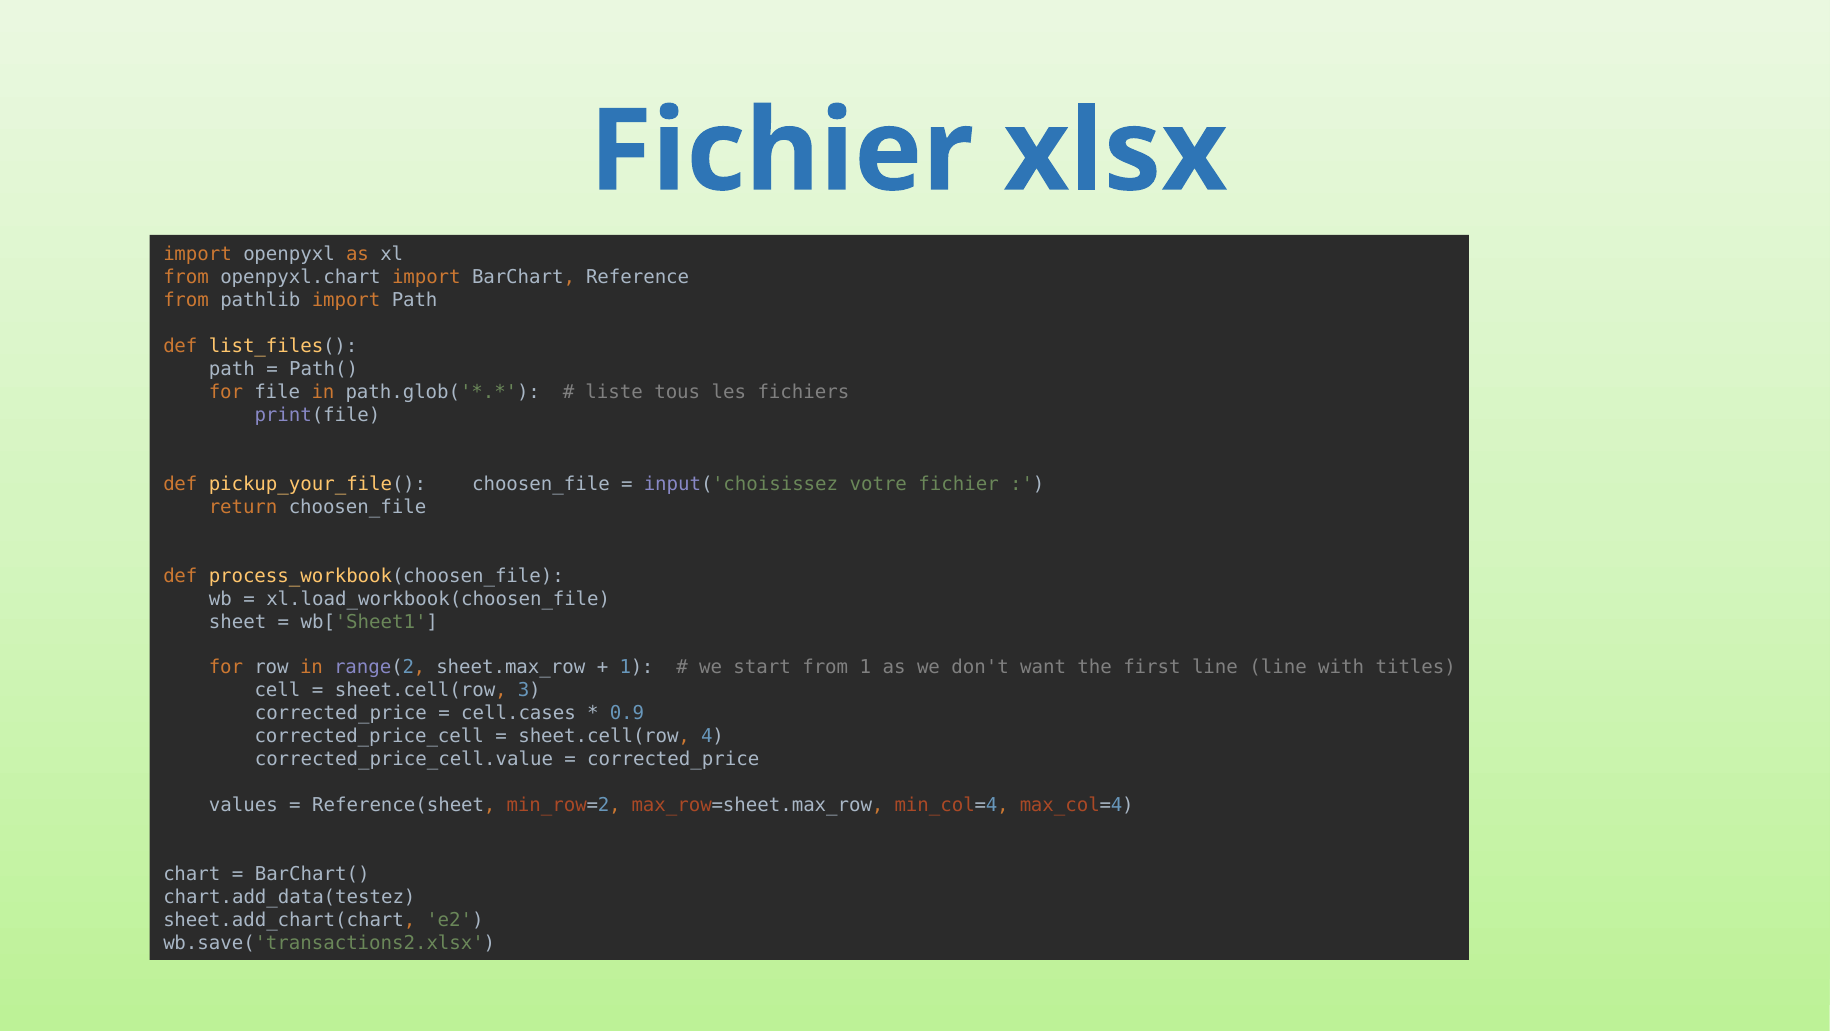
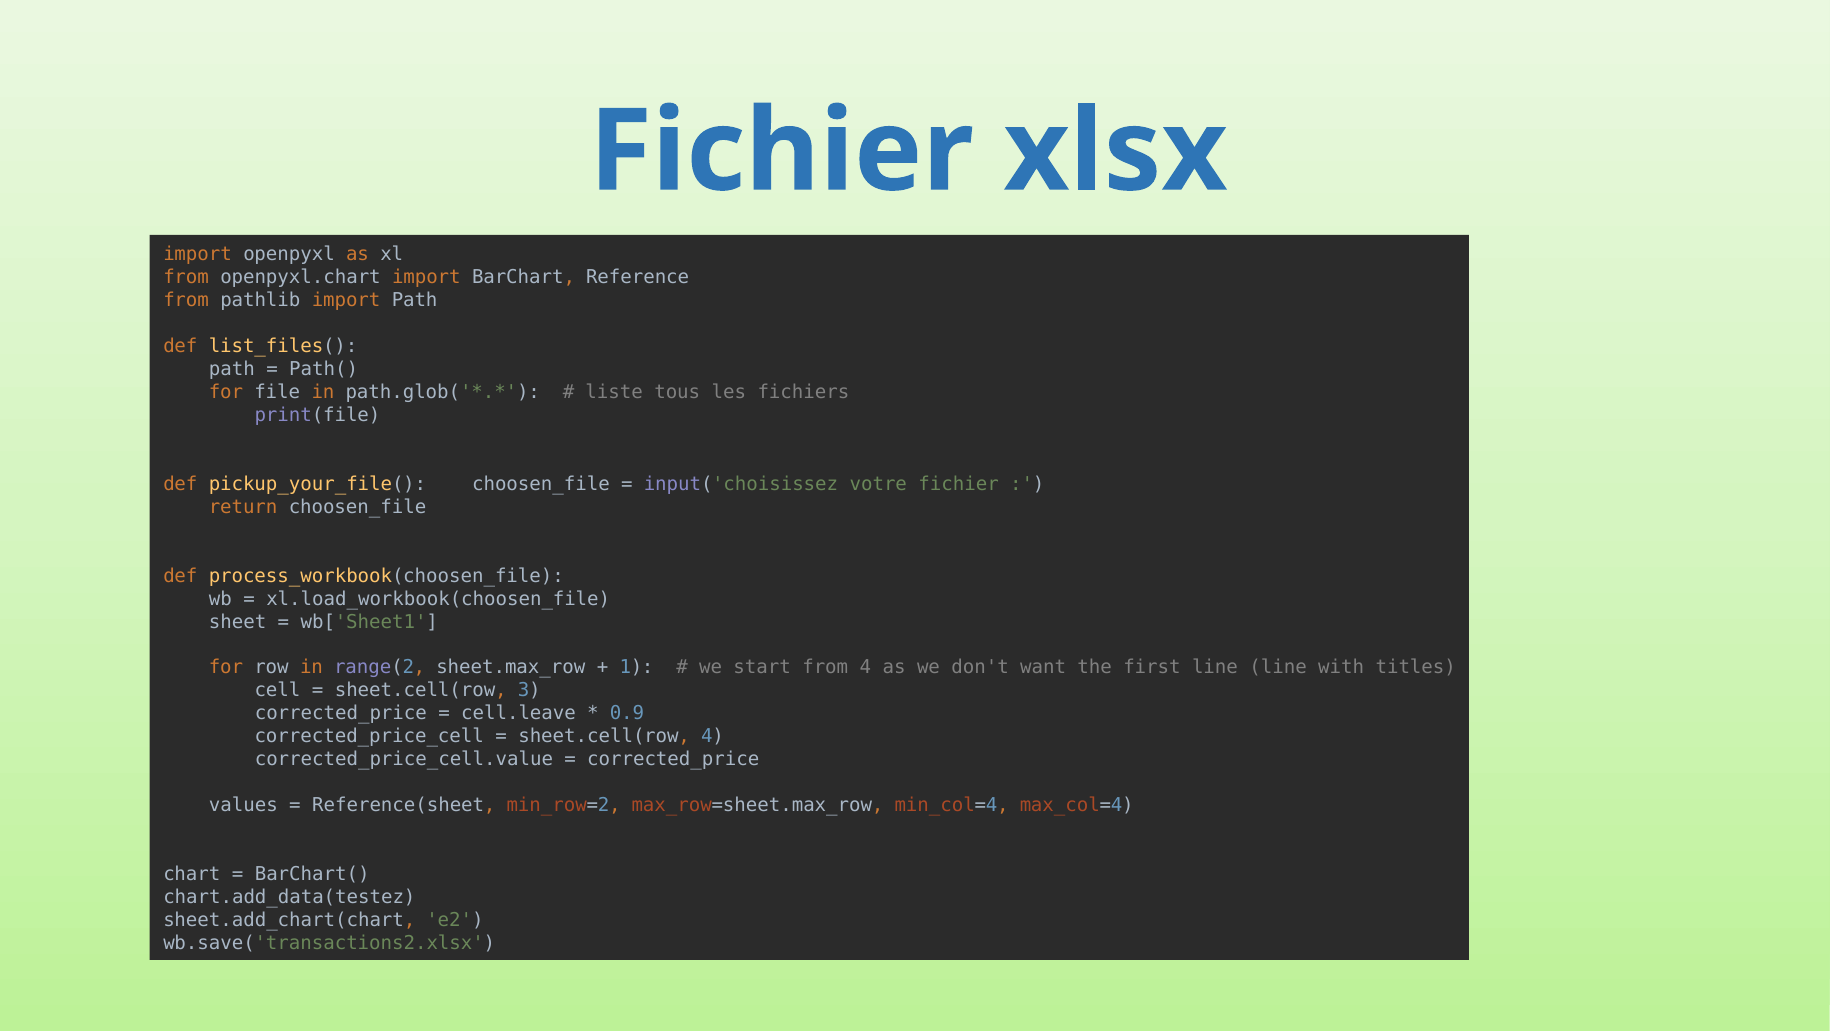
from 1: 1 -> 4
cell.cases: cell.cases -> cell.leave
